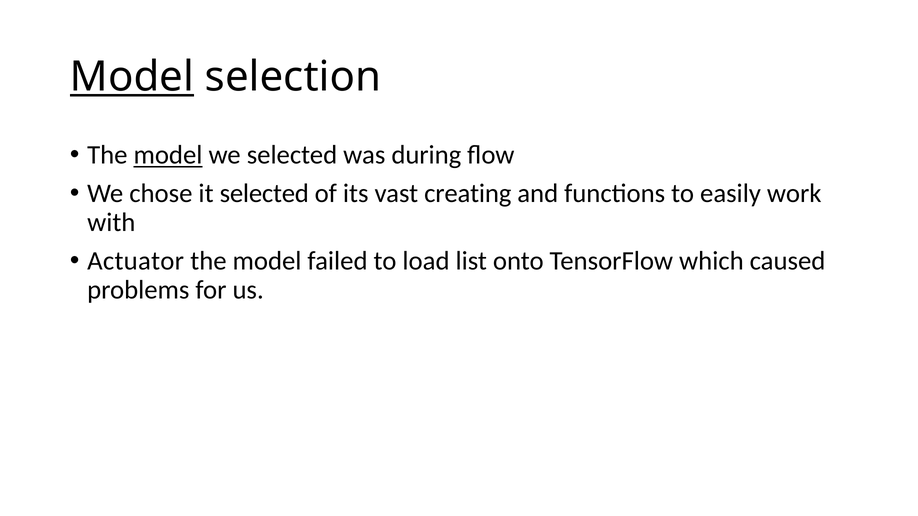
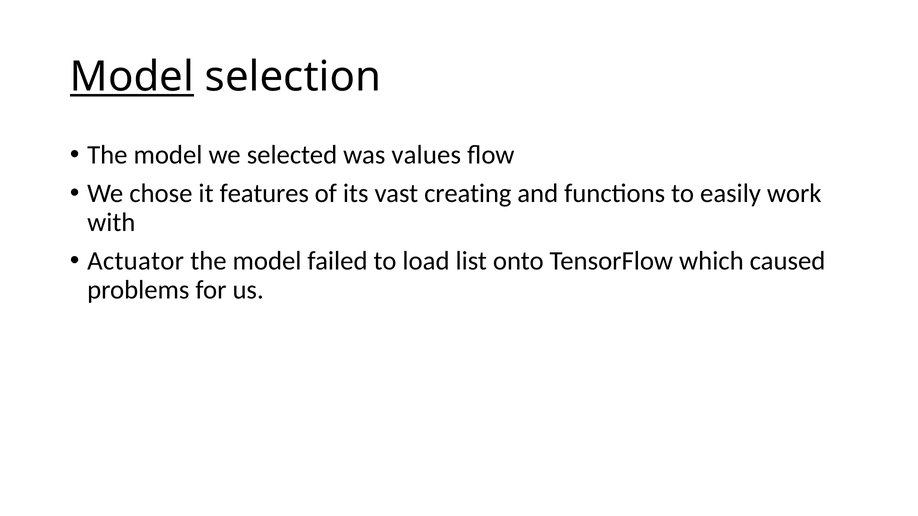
model at (168, 155) underline: present -> none
during: during -> values
it selected: selected -> features
